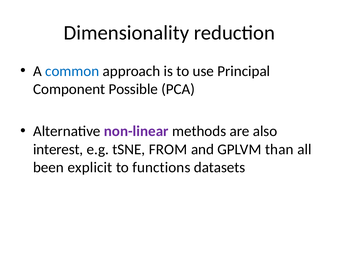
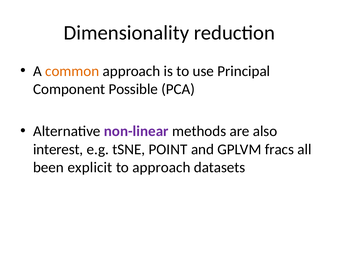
common colour: blue -> orange
FROM: FROM -> POINT
than: than -> fracs
to functions: functions -> approach
